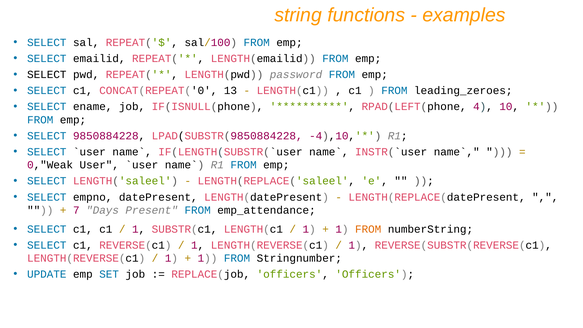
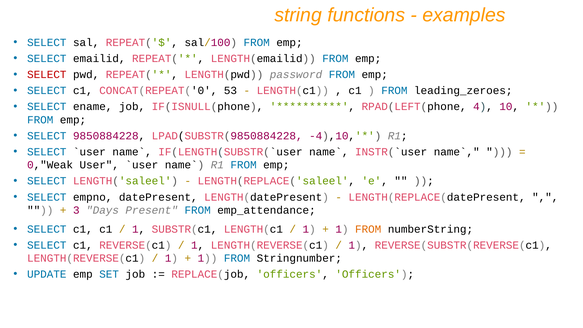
SELECT at (47, 75) colour: black -> red
13: 13 -> 53
7: 7 -> 3
